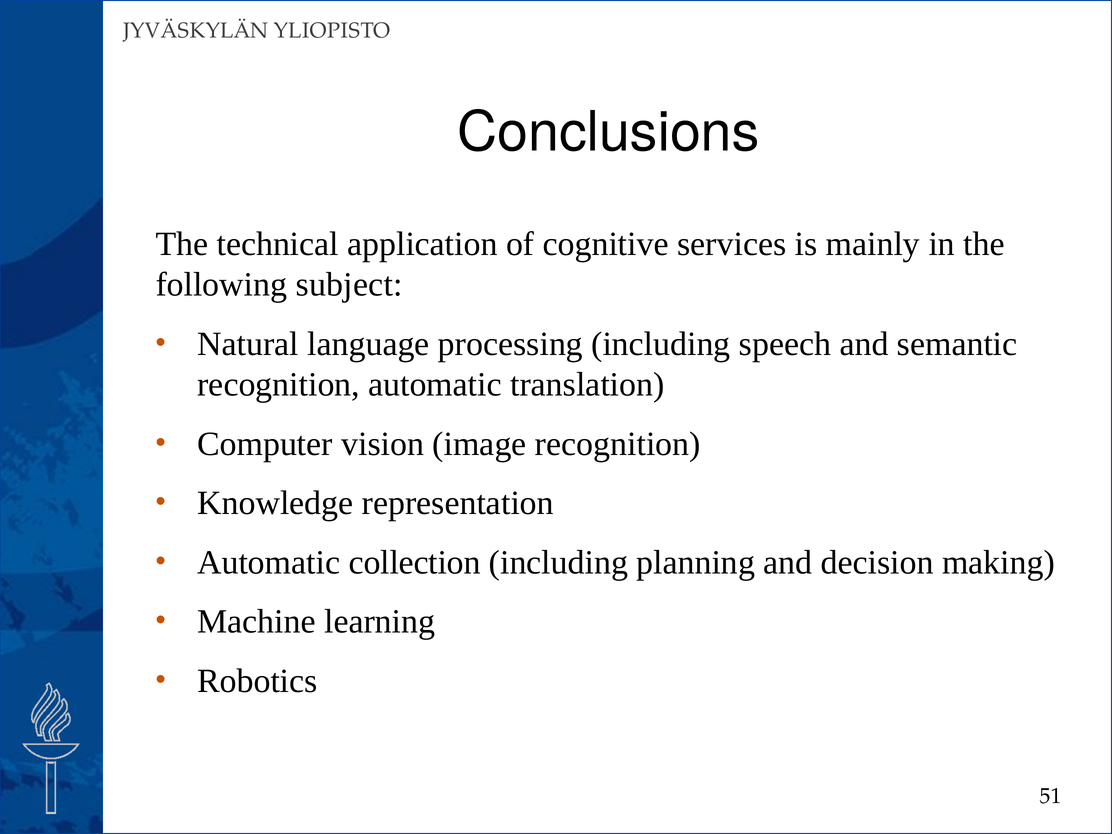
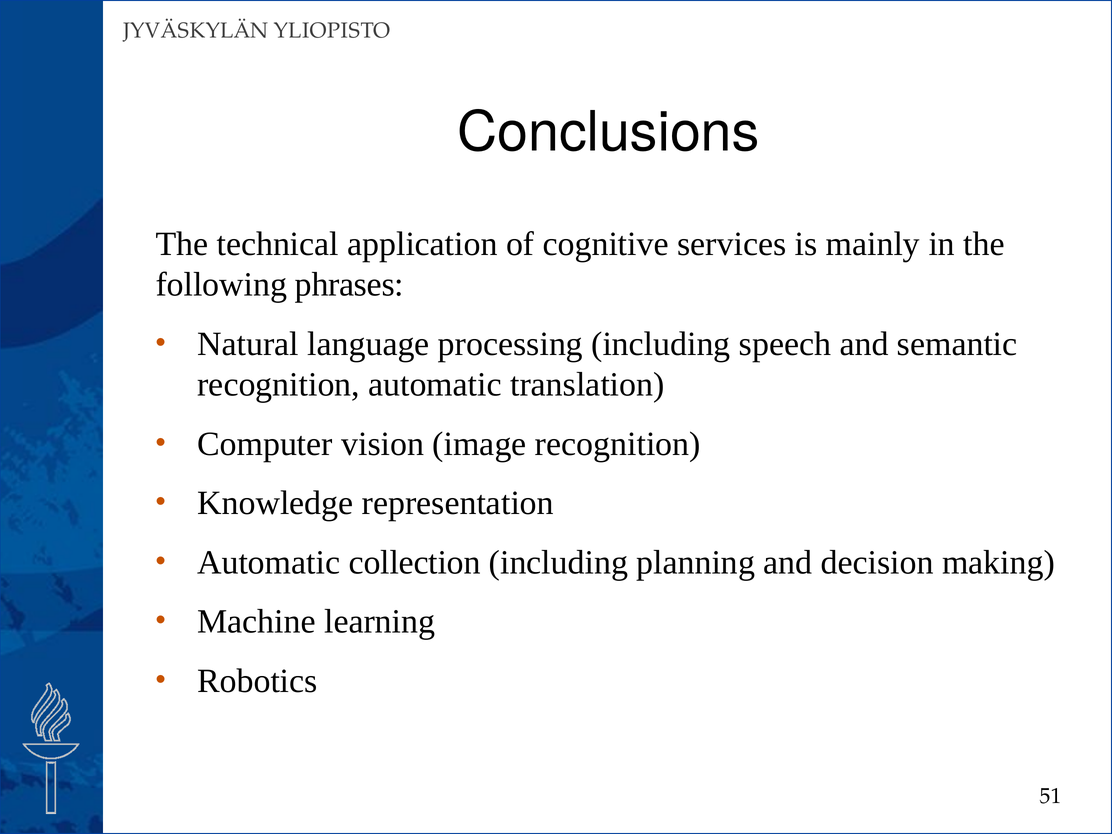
subject: subject -> phrases
